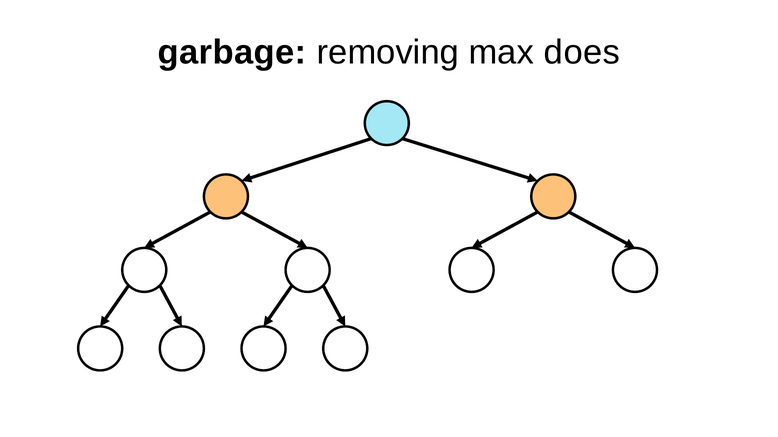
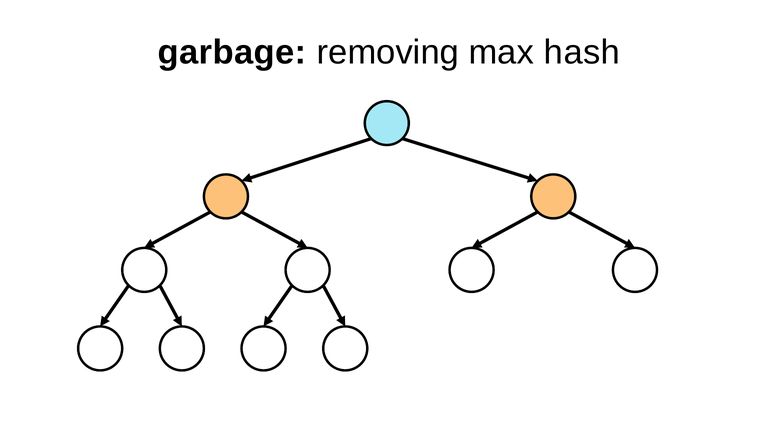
does: does -> hash
